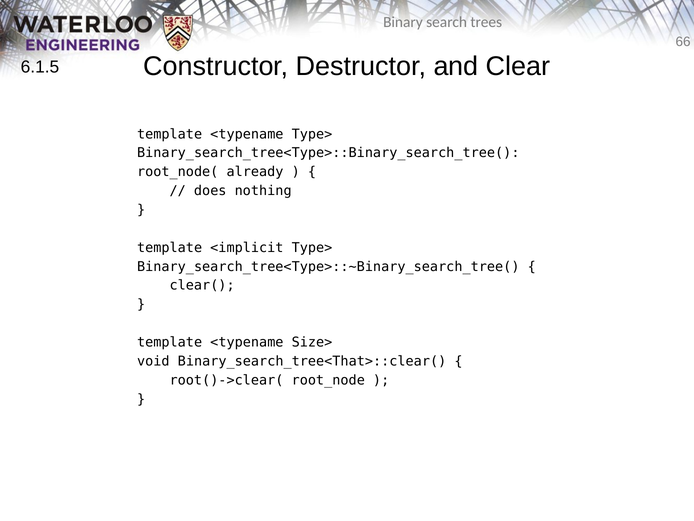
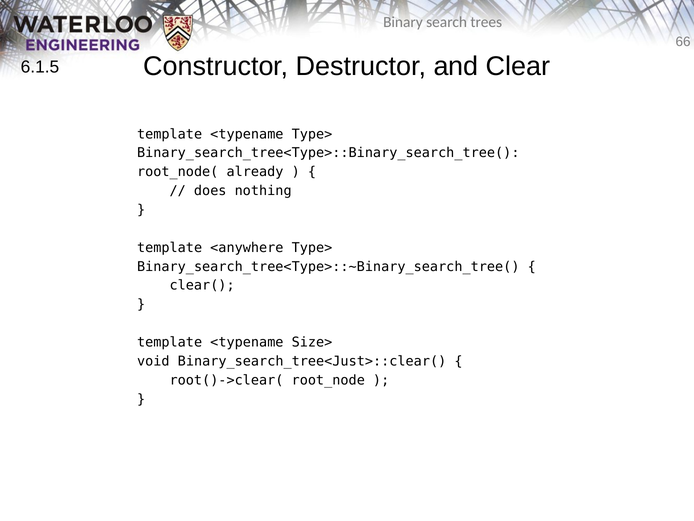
<implicit: <implicit -> <anywhere
Binary_search_tree<That>::clear(: Binary_search_tree<That>::clear( -> Binary_search_tree<Just>::clear(
